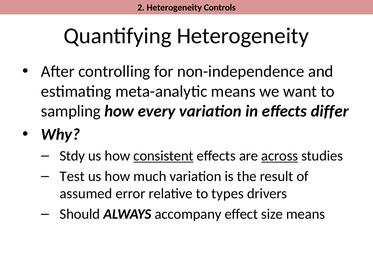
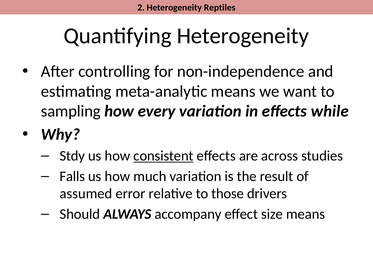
Controls: Controls -> Reptiles
differ: differ -> while
across underline: present -> none
Test: Test -> Falls
types: types -> those
